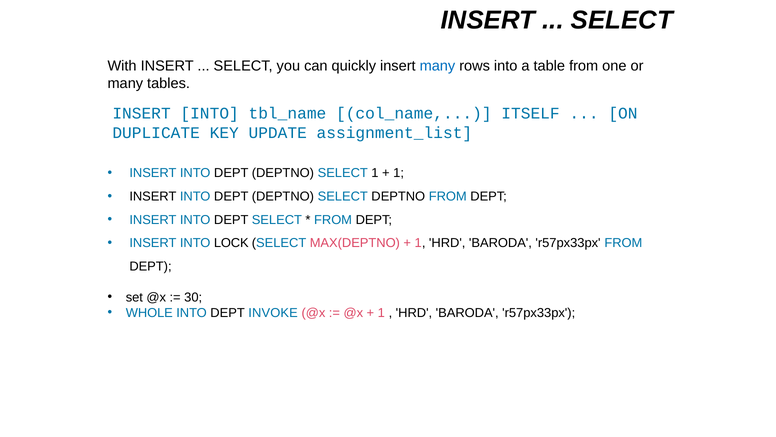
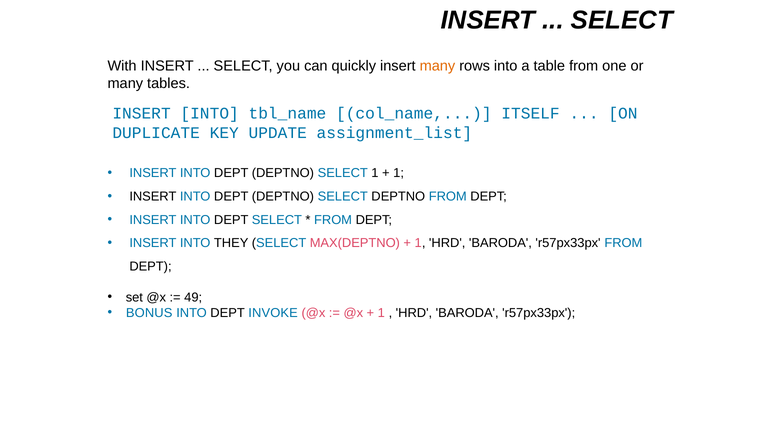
many at (437, 66) colour: blue -> orange
LOCK: LOCK -> THEY
30: 30 -> 49
WHOLE: WHOLE -> BONUS
